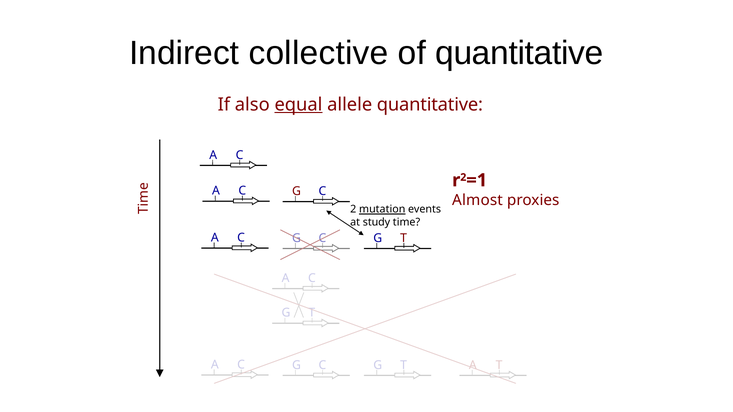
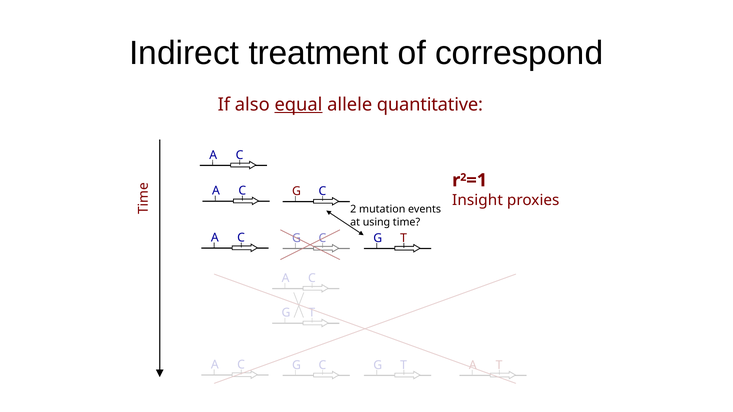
collective: collective -> treatment
of quantitative: quantitative -> correspond
Almost: Almost -> Insight
mutation underline: present -> none
study: study -> using
